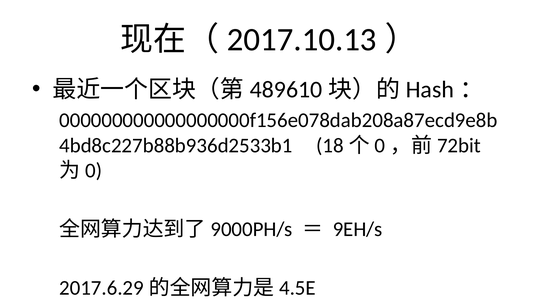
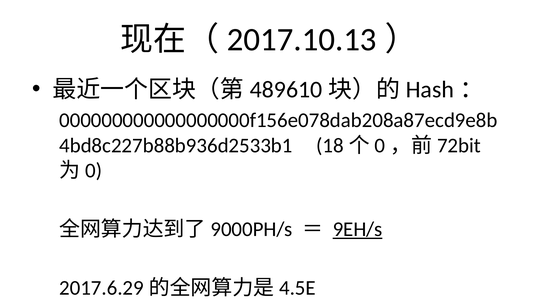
9EH/s underline: none -> present
